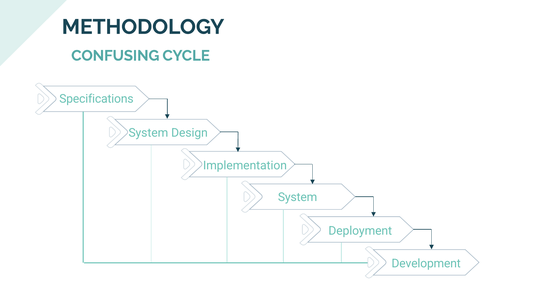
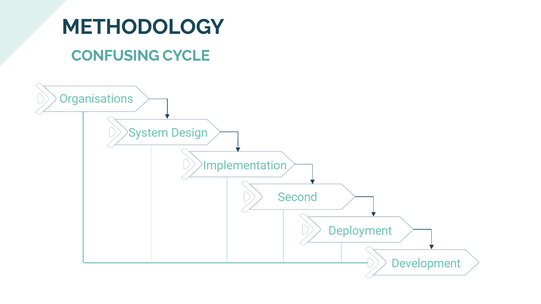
Specifications: Specifications -> Organisations
System at (298, 197): System -> Second
